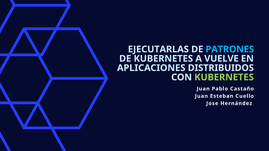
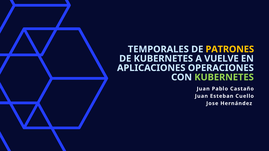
EJECUTARLAS: EJECUTARLAS -> TEMPORALES
PATRONES colour: light blue -> yellow
DISTRIBUIDOS: DISTRIBUIDOS -> OPERACIONES
